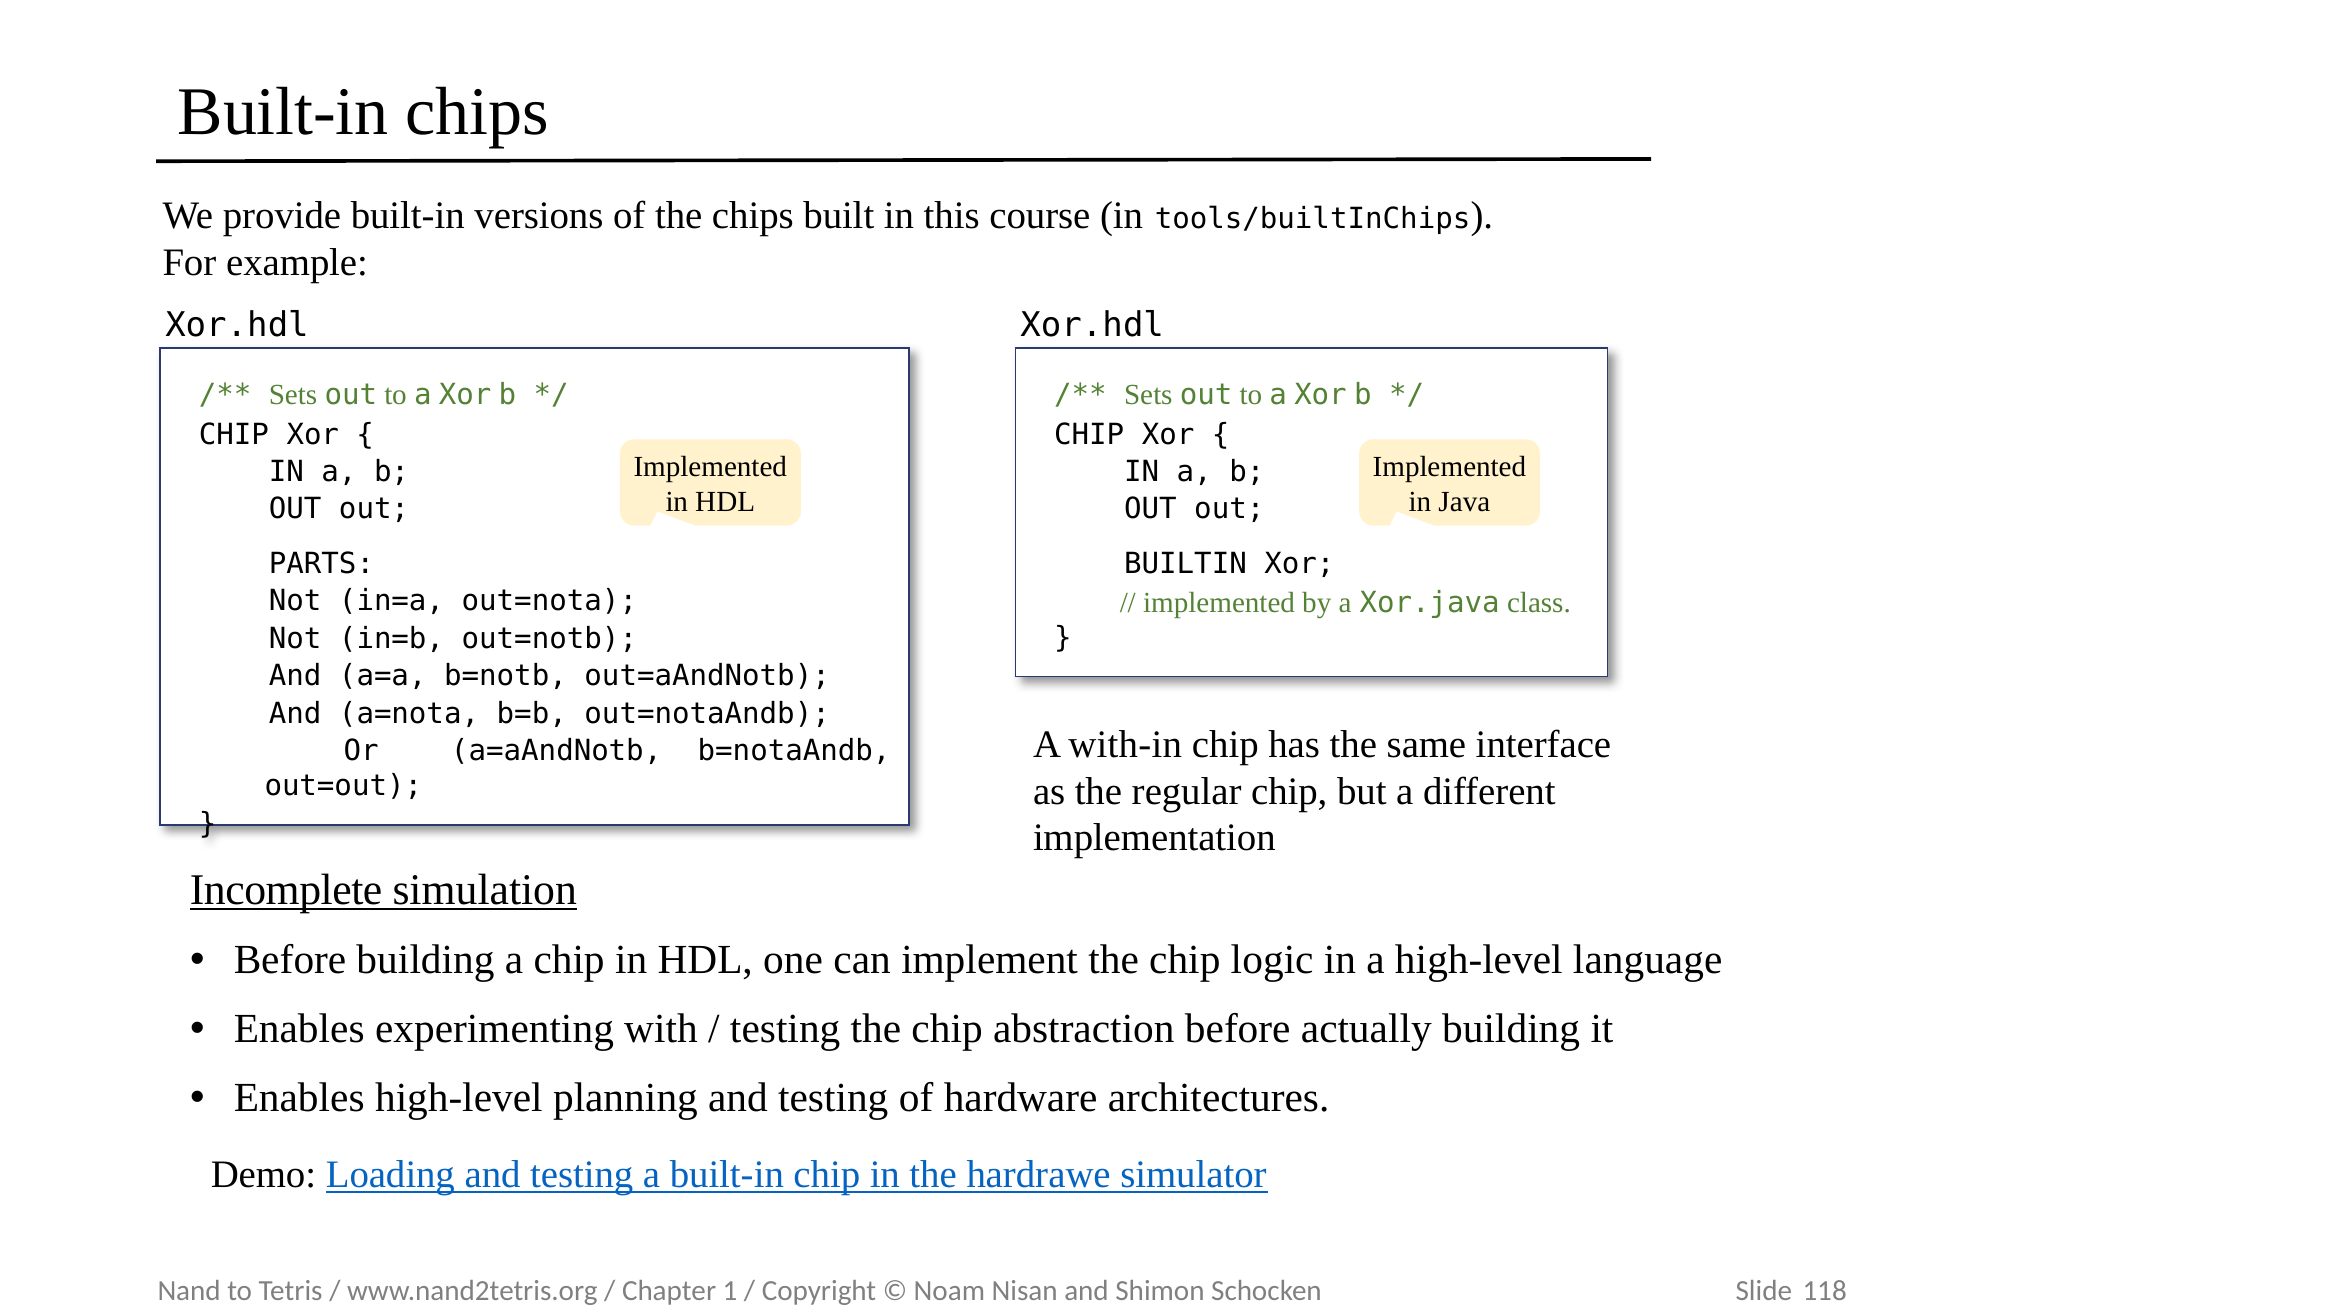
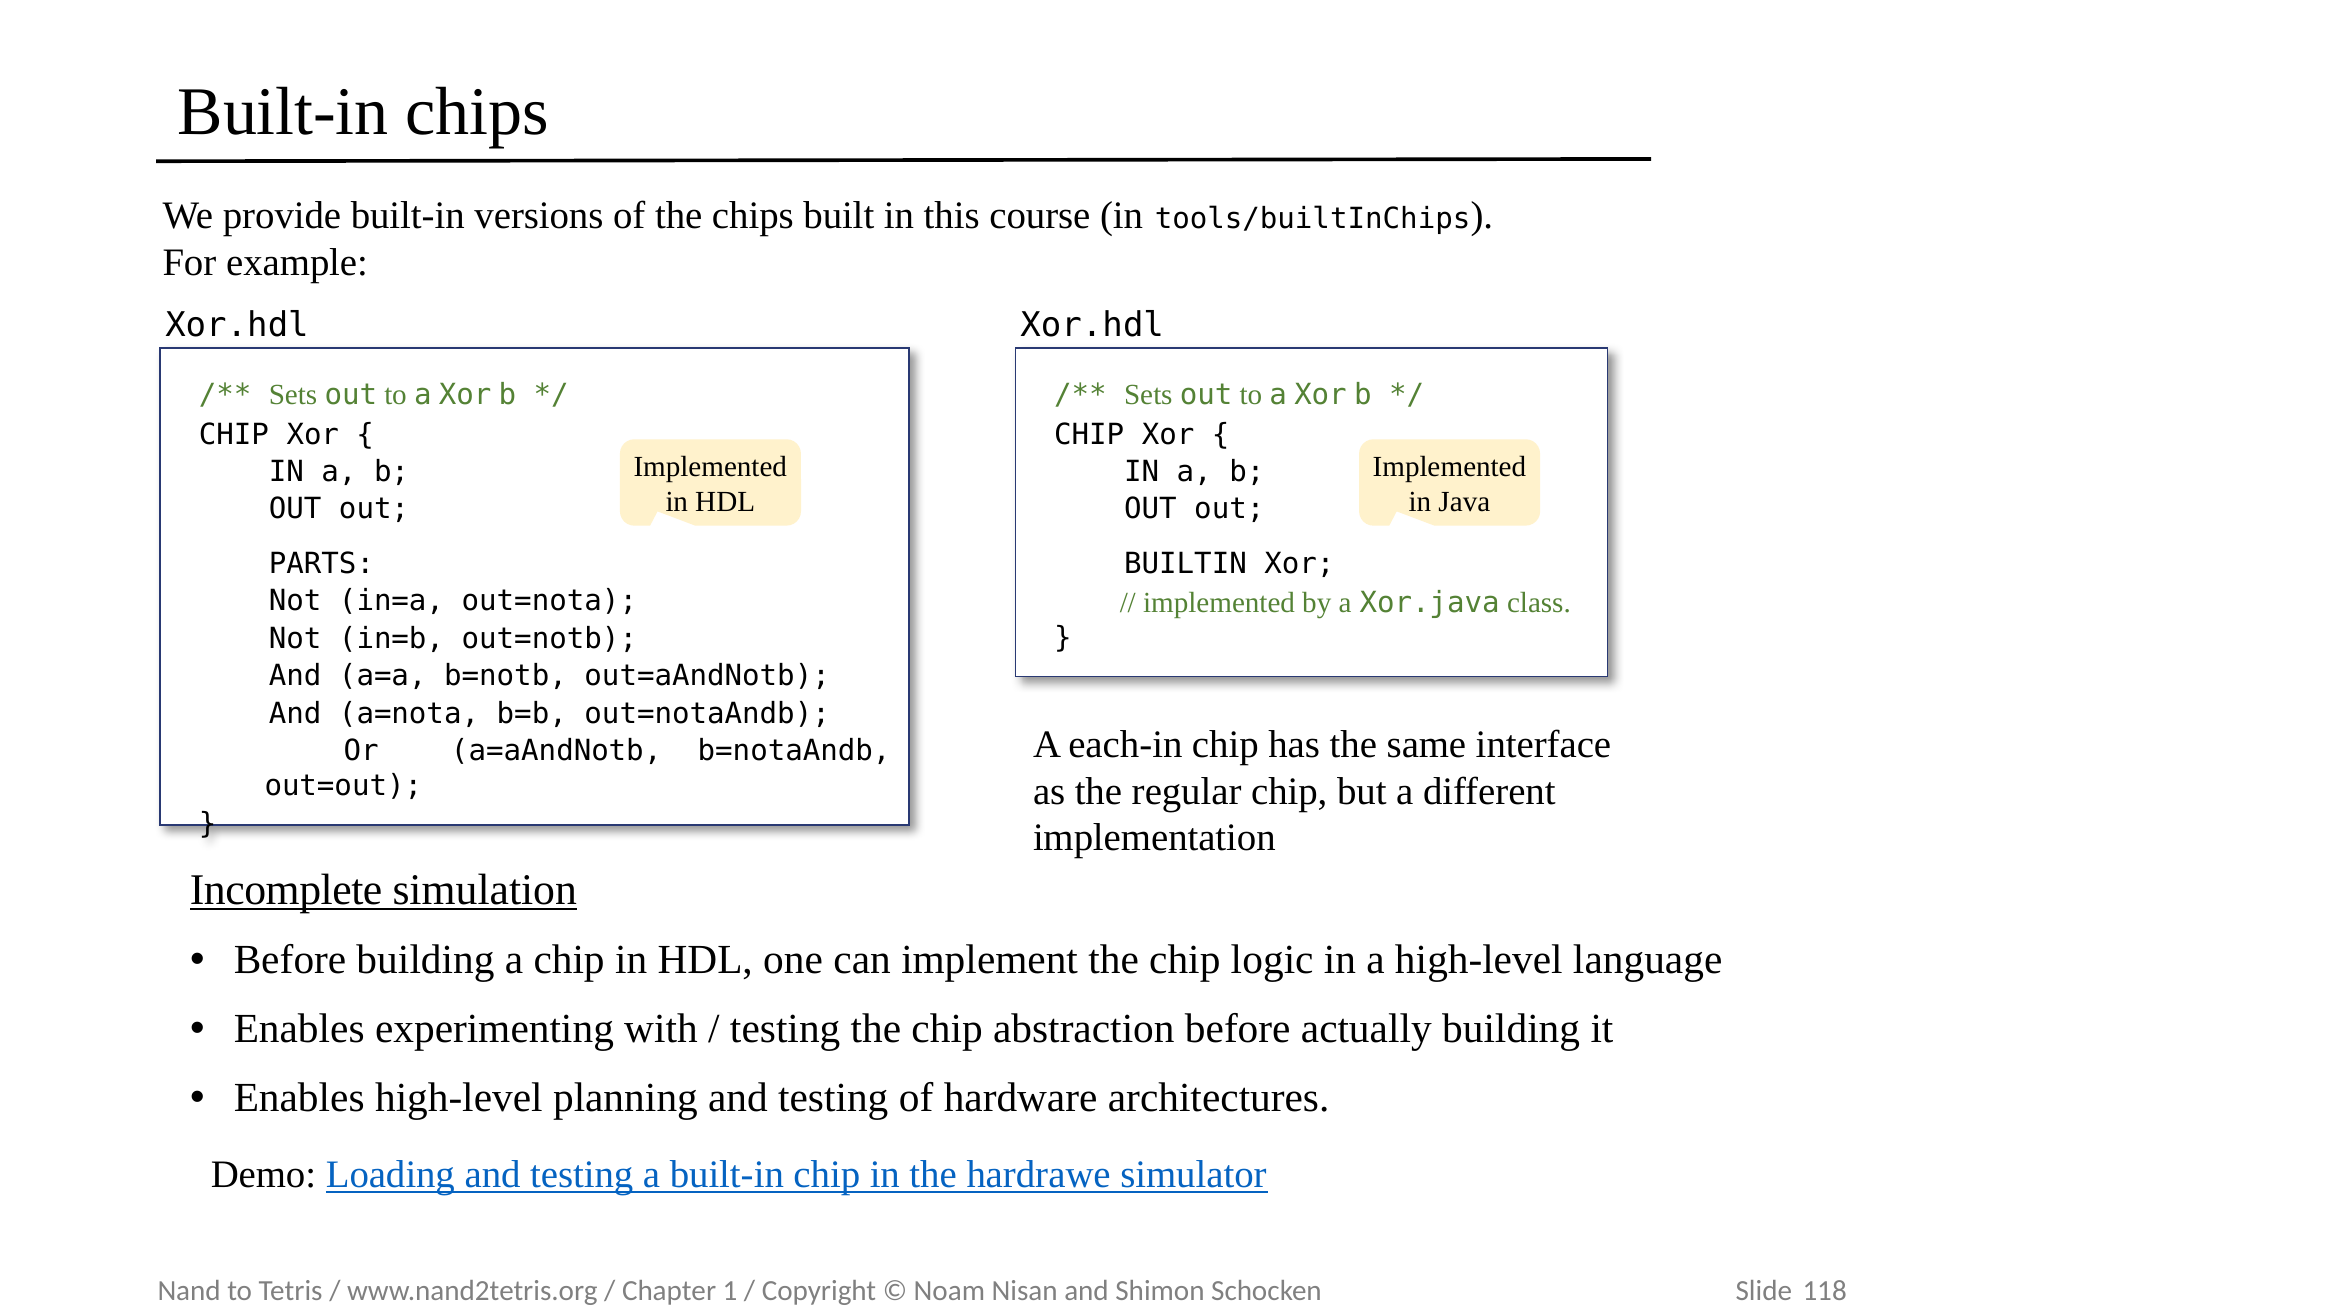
with-in: with-in -> each-in
